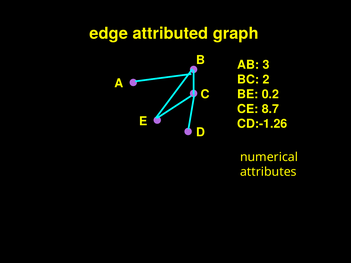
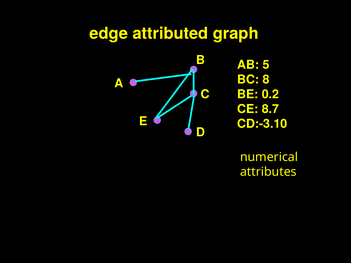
3: 3 -> 5
2: 2 -> 8
CD:-1.26: CD:-1.26 -> CD:-3.10
